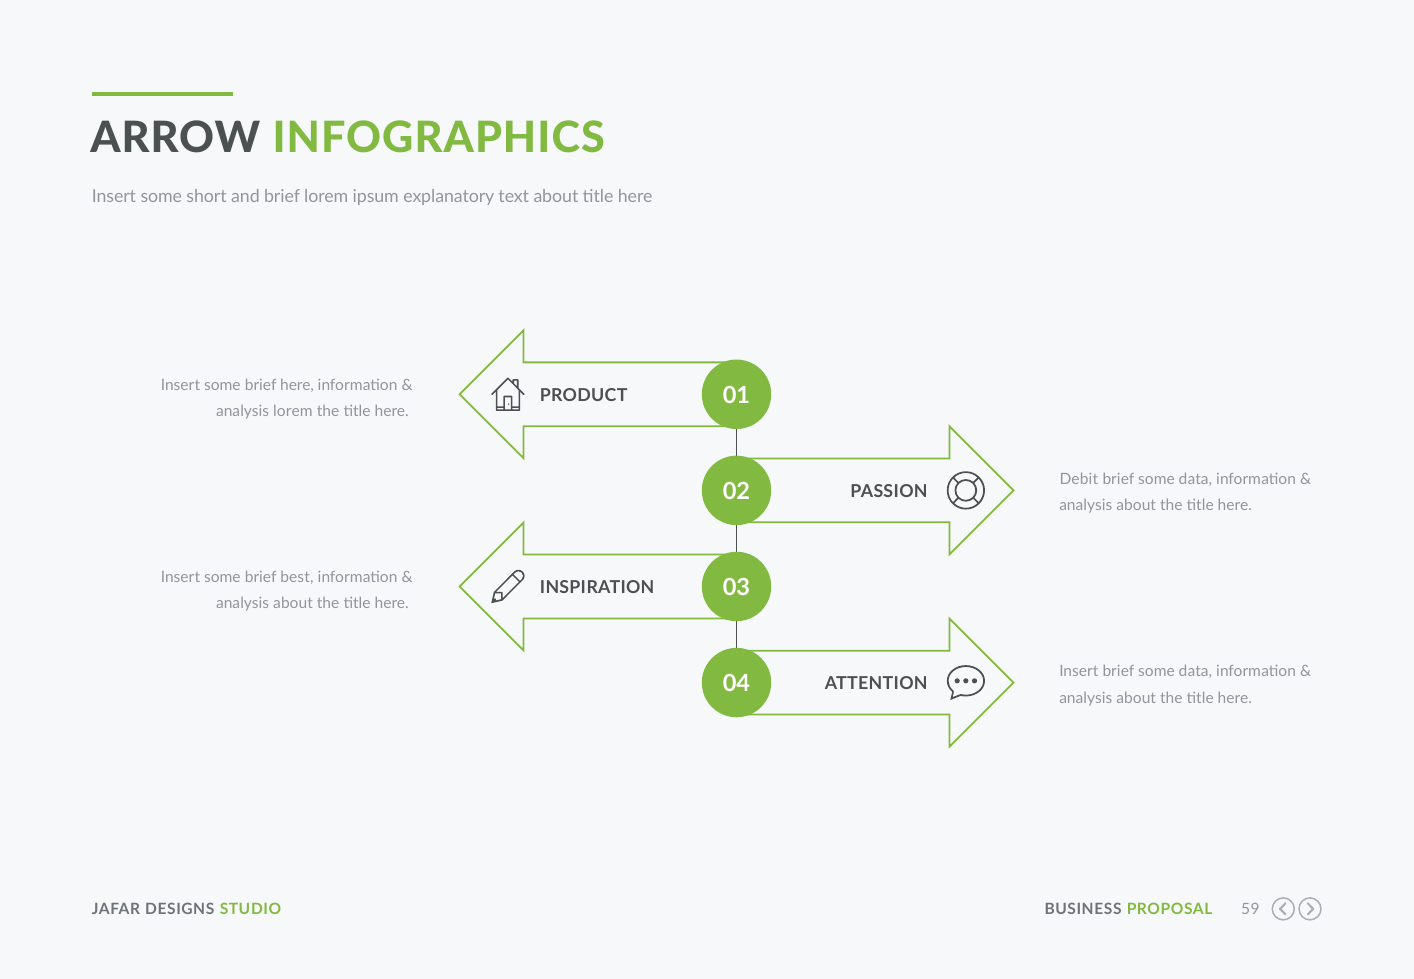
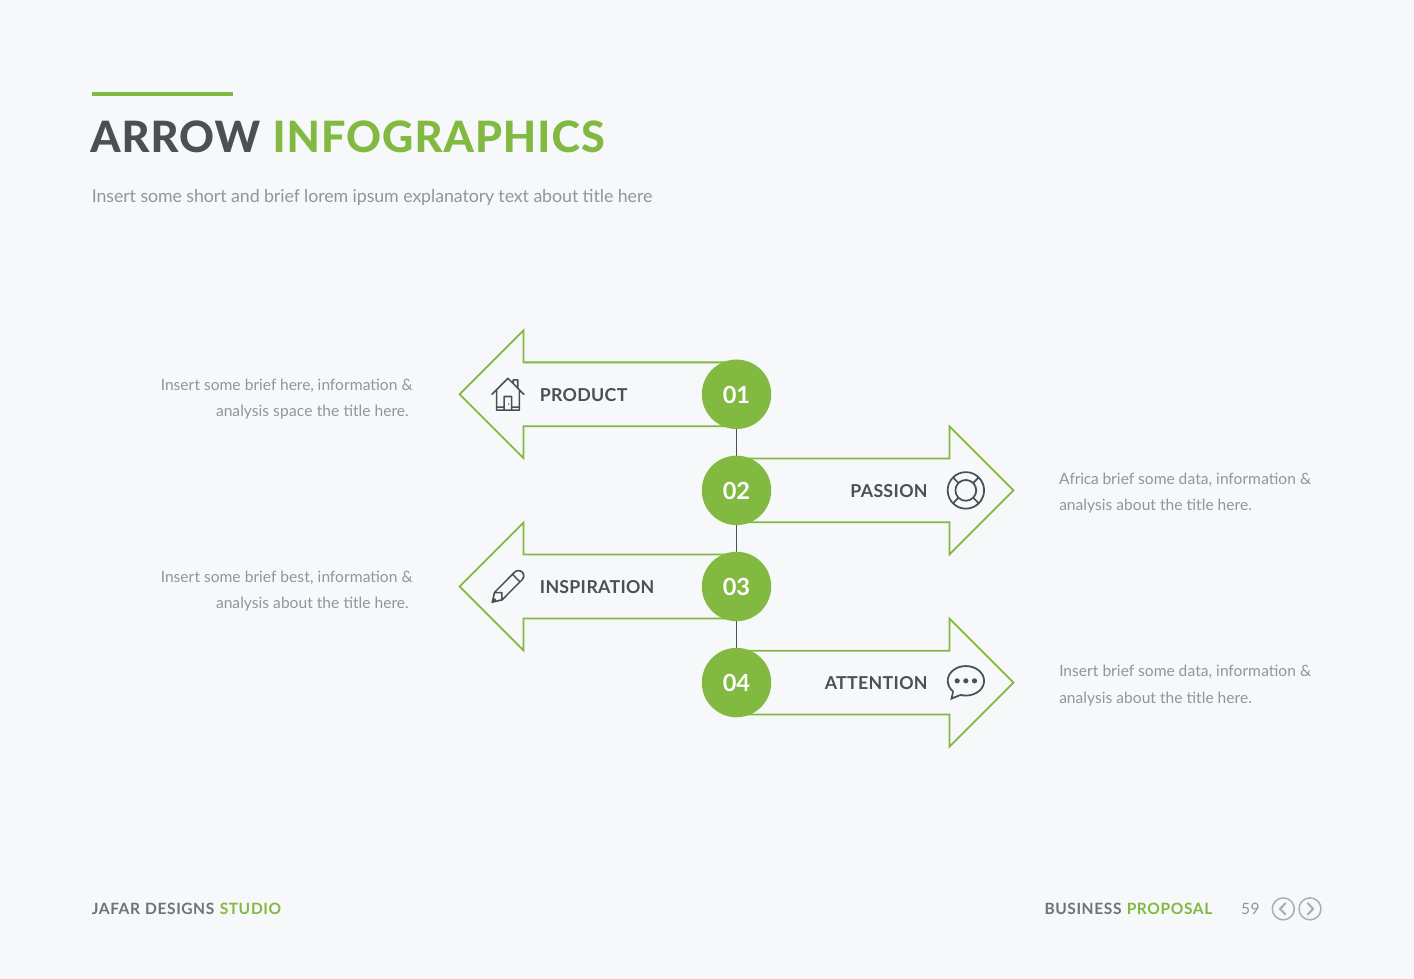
analysis lorem: lorem -> space
Debit: Debit -> Africa
